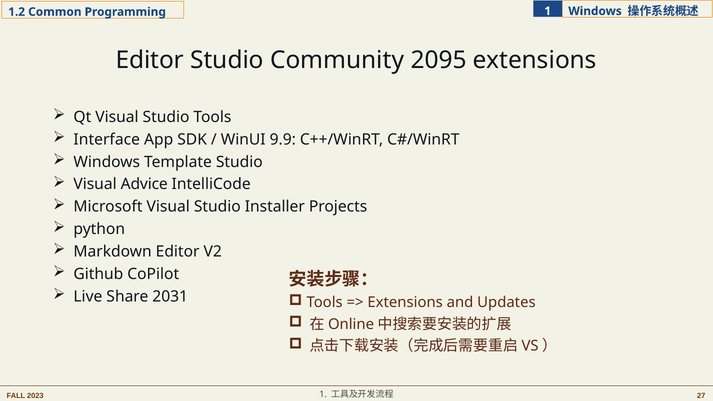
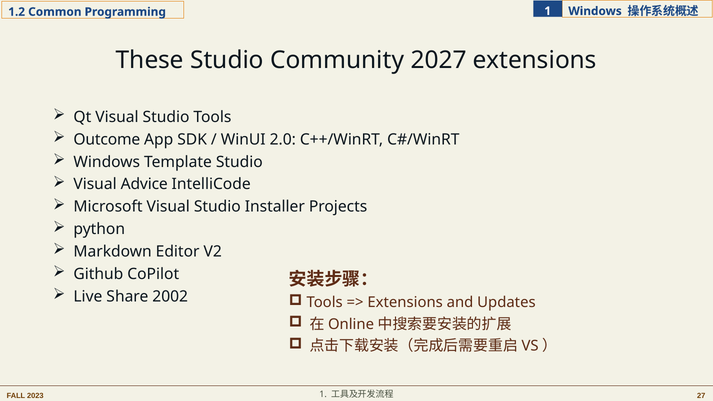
Editor at (150, 60): Editor -> These
2095: 2095 -> 2027
Interface: Interface -> Outcome
9.9: 9.9 -> 2.0
2031: 2031 -> 2002
